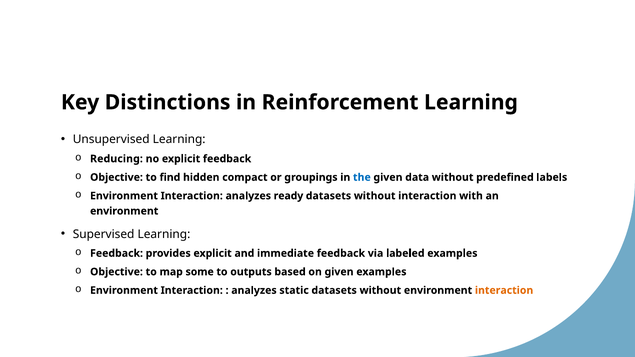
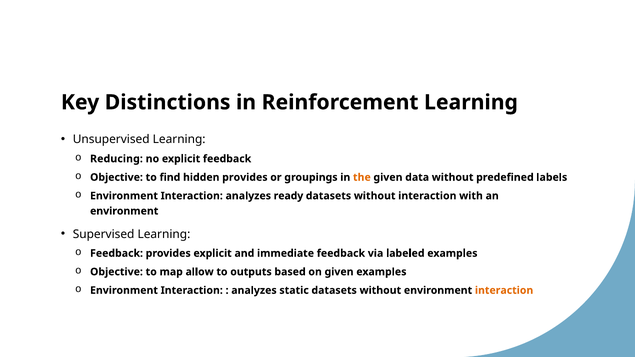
hidden compact: compact -> provides
the colour: blue -> orange
some: some -> allow
